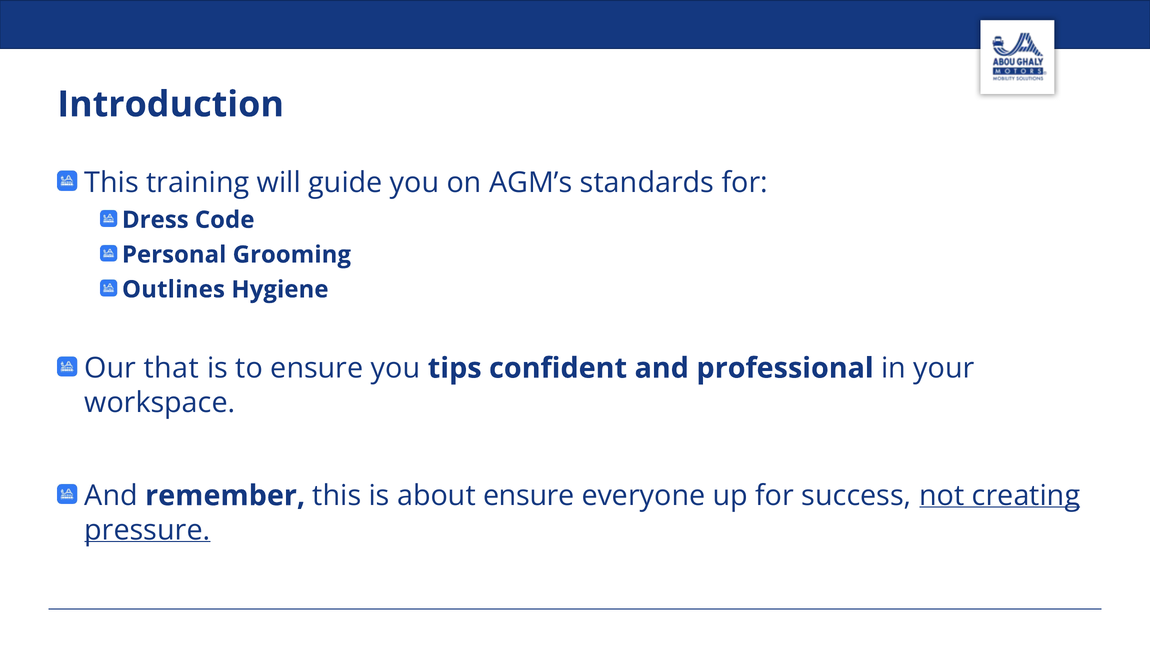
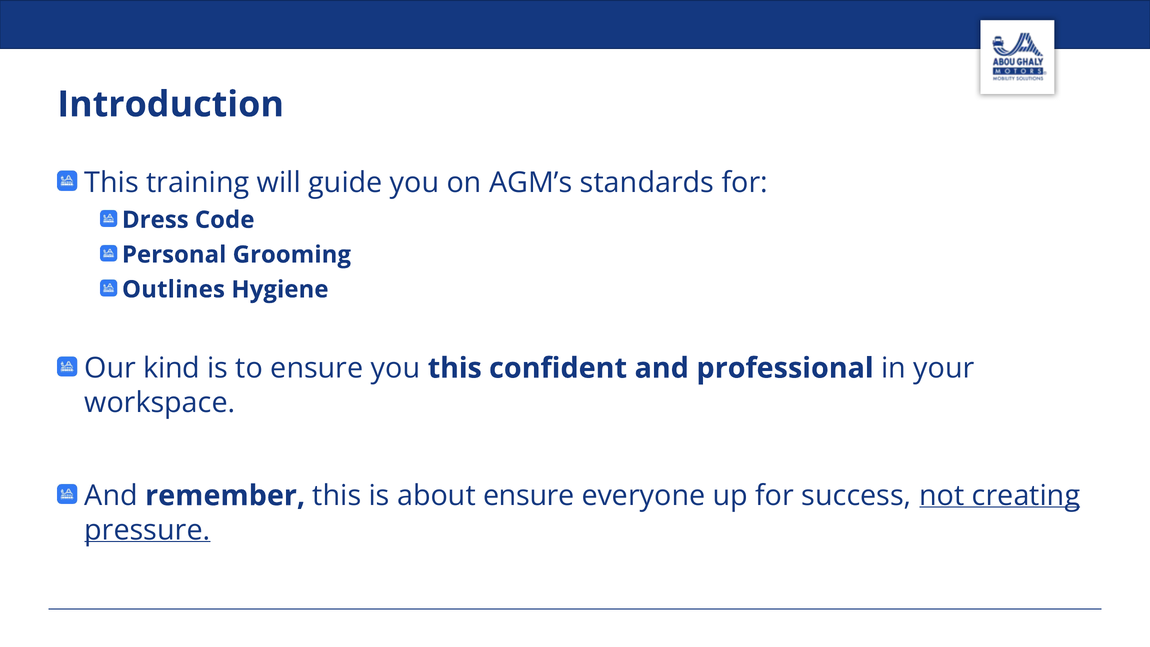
that: that -> kind
you tips: tips -> this
